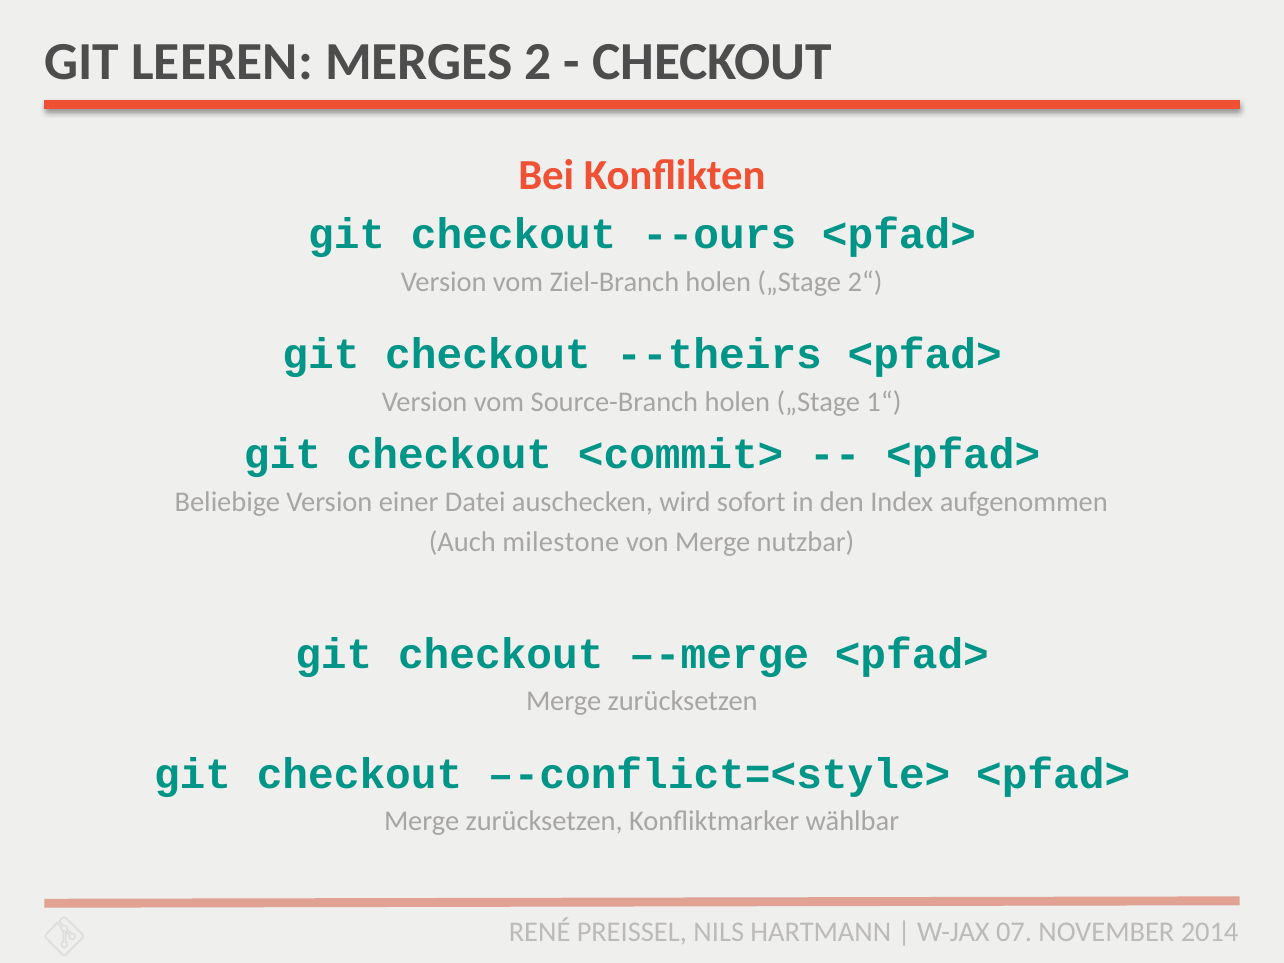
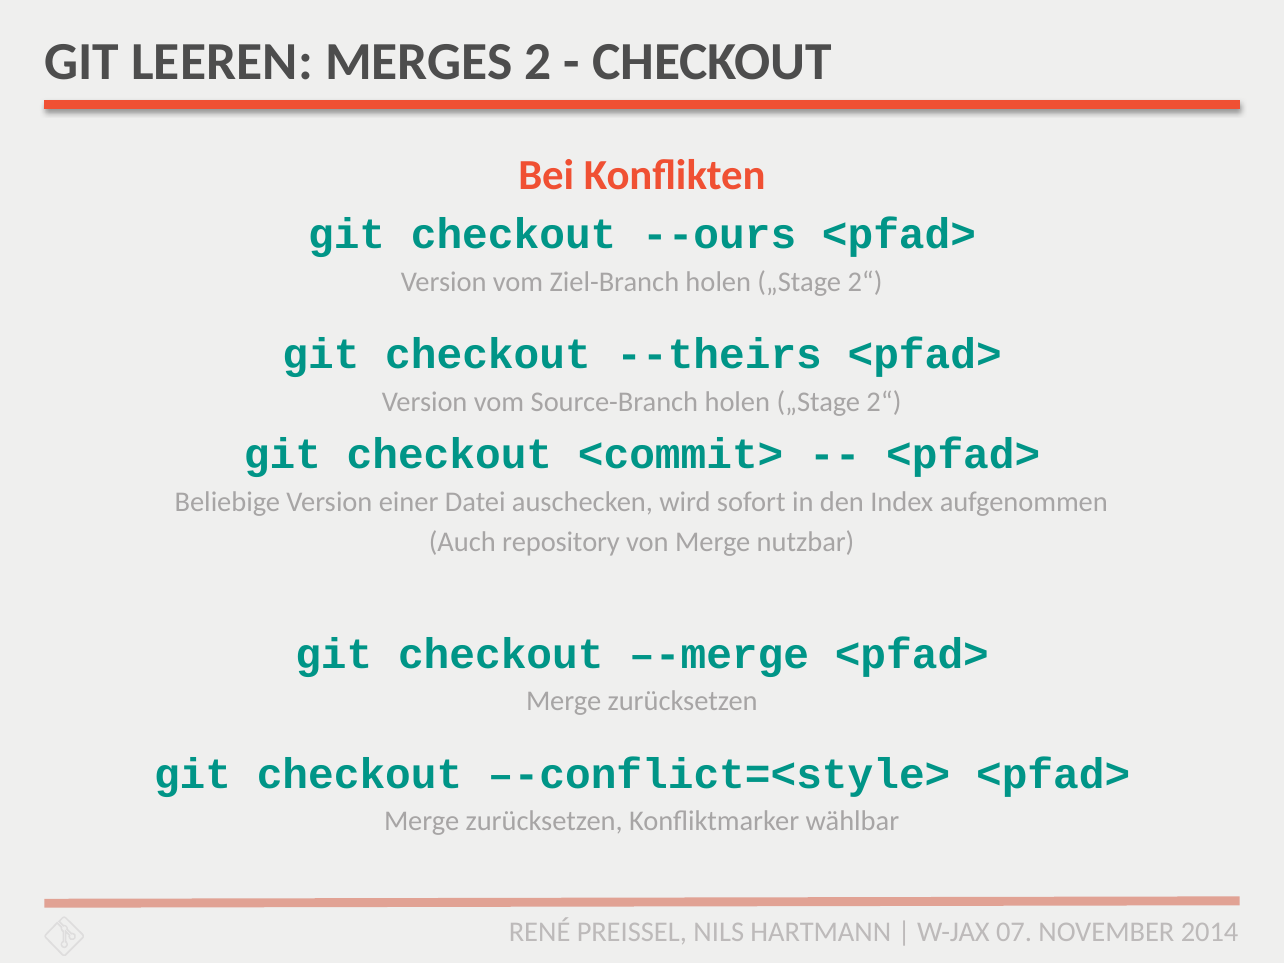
Source-Branch holen „Stage 1“: 1“ -> 2“
milestone: milestone -> repository
